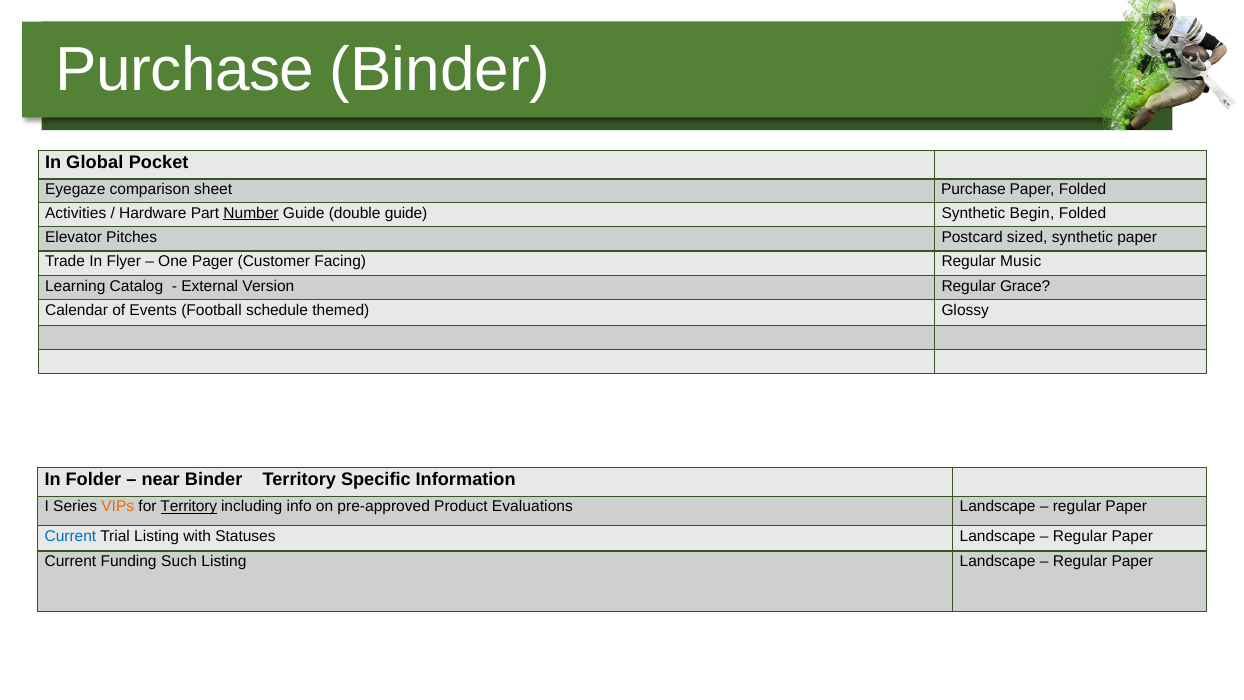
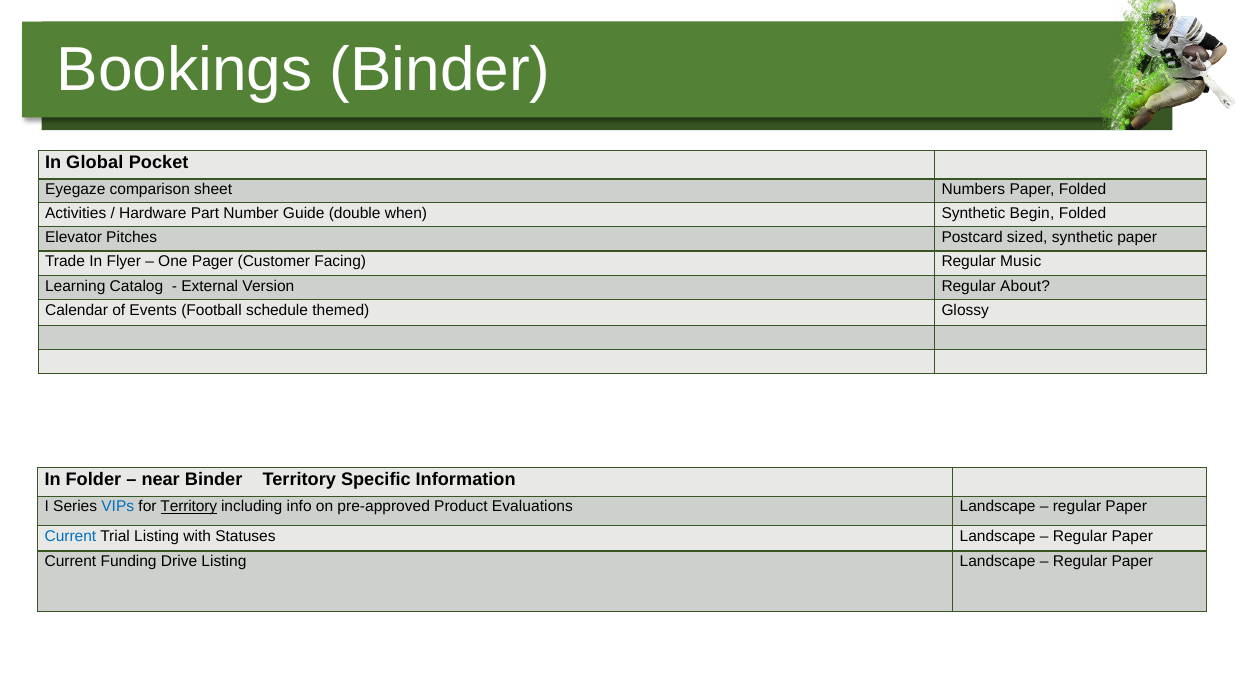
Purchase at (185, 70): Purchase -> Bookings
sheet Purchase: Purchase -> Numbers
Number underline: present -> none
double guide: guide -> when
Grace: Grace -> About
VIPs colour: orange -> blue
Such: Such -> Drive
